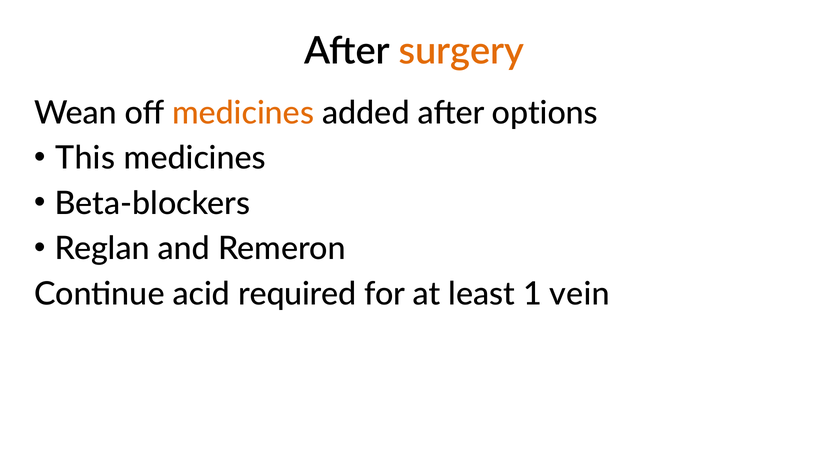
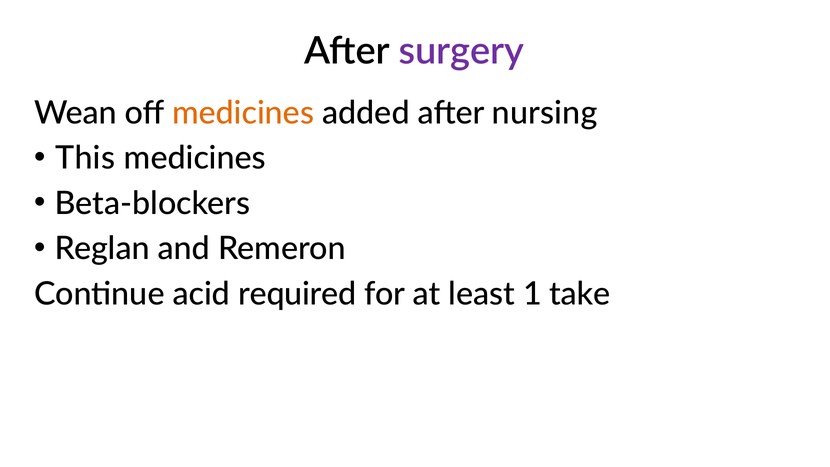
surgery colour: orange -> purple
options: options -> nursing
vein: vein -> take
